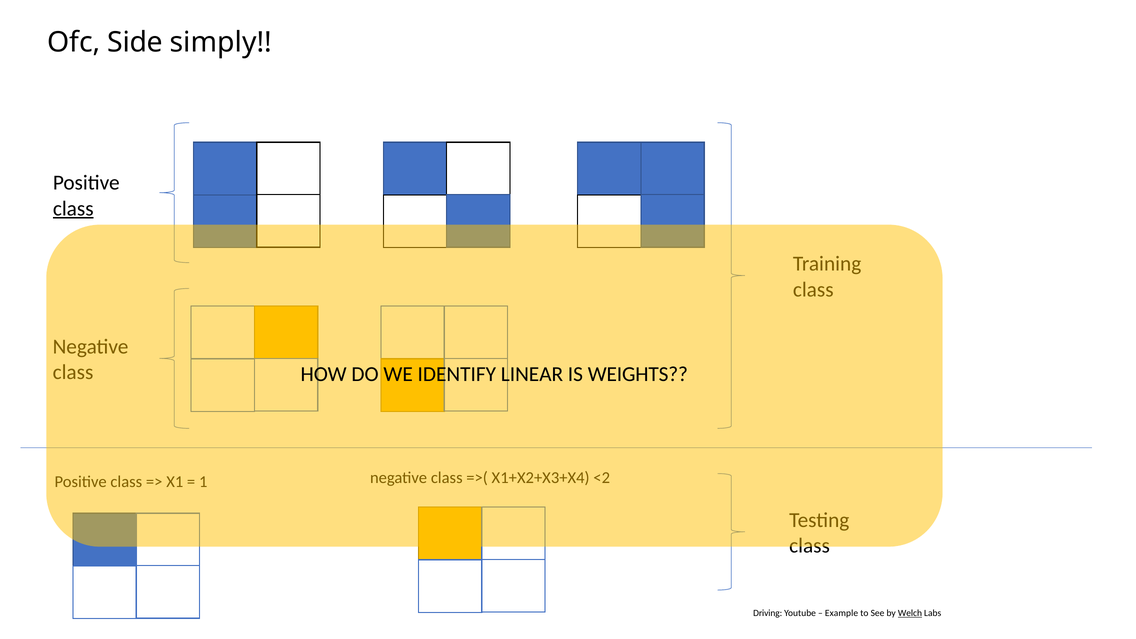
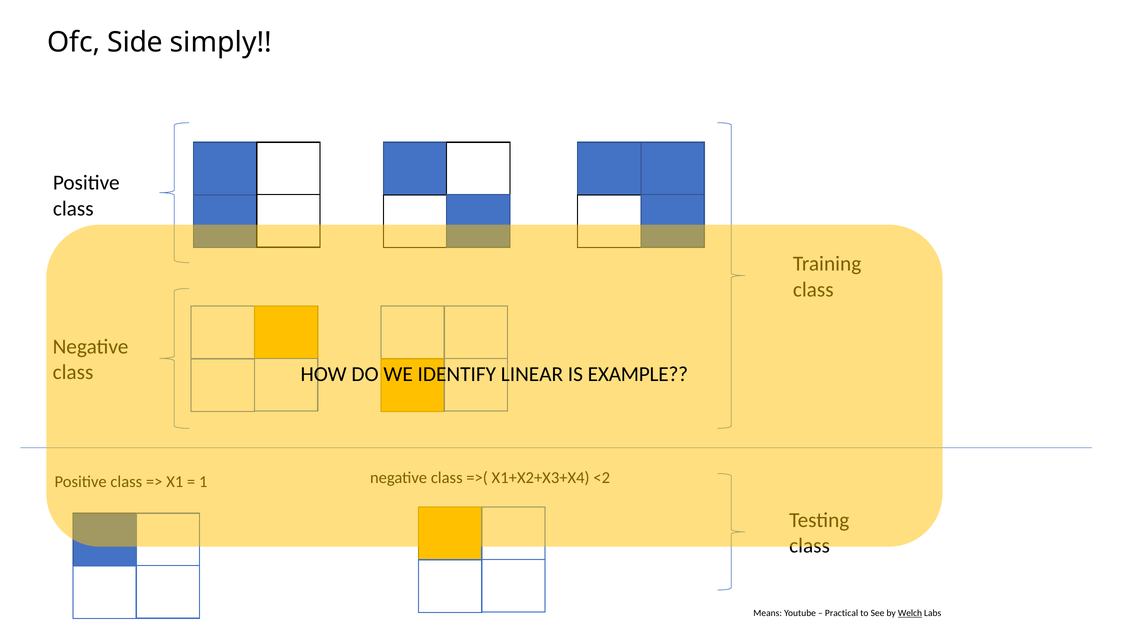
class at (73, 208) underline: present -> none
WEIGHTS: WEIGHTS -> EXAMPLE
Driving: Driving -> Means
Example: Example -> Practical
